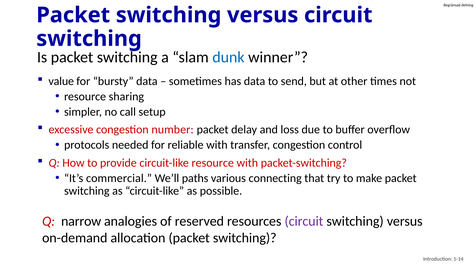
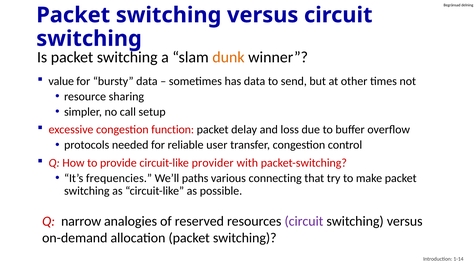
dunk colour: blue -> orange
number: number -> function
reliable with: with -> user
circuit-like resource: resource -> provider
commercial: commercial -> frequencies
